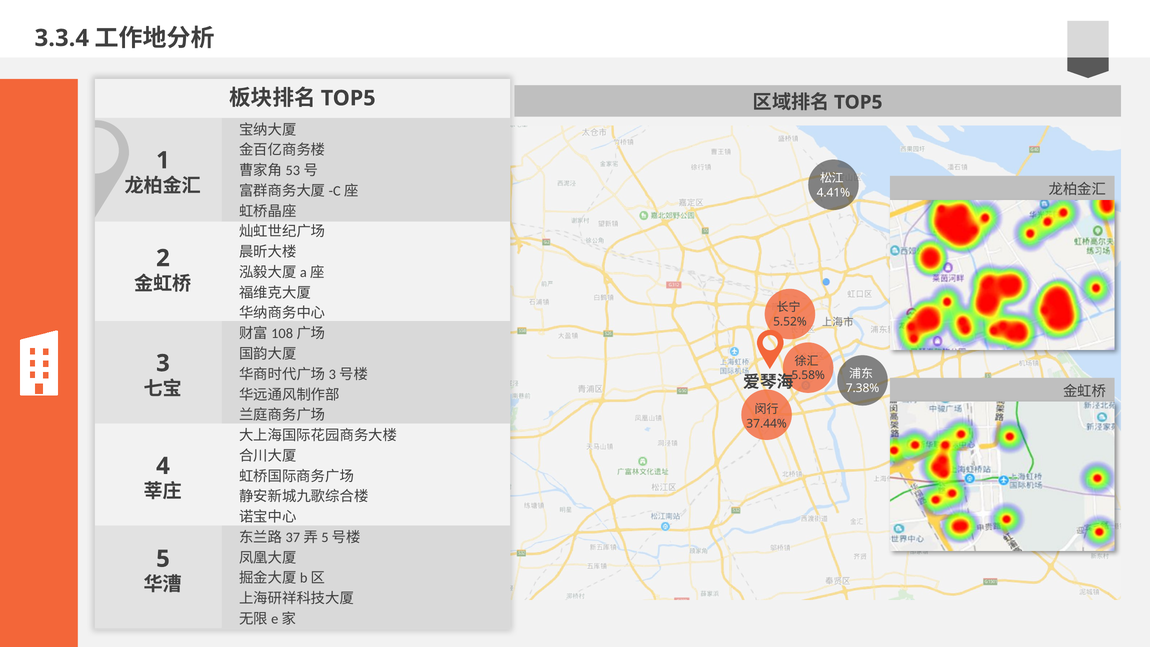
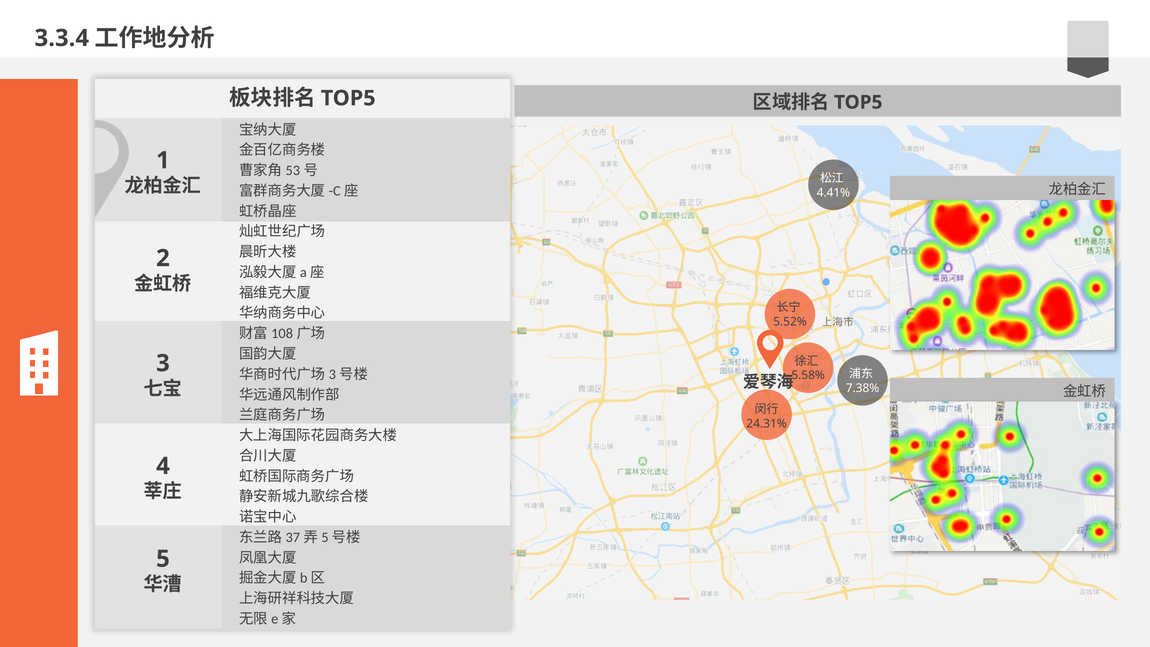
37.44%: 37.44% -> 24.31%
